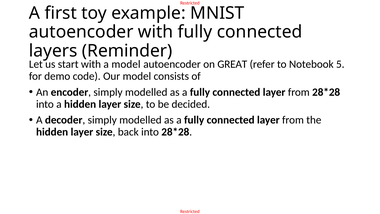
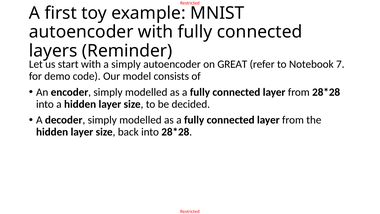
a model: model -> simply
5: 5 -> 7
